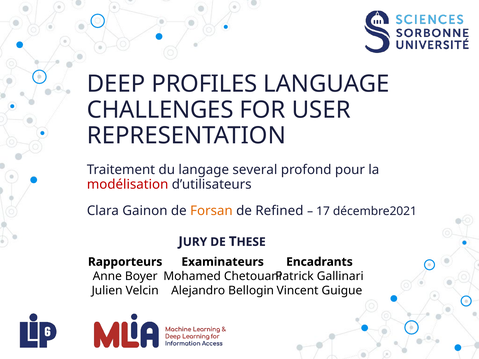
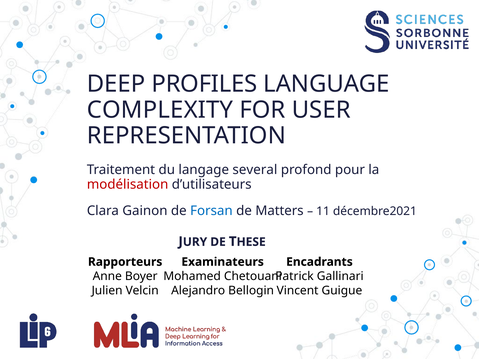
CHALLENGES: CHALLENGES -> COMPLEXITY
Forsan colour: orange -> blue
Refined: Refined -> Matters
17: 17 -> 11
